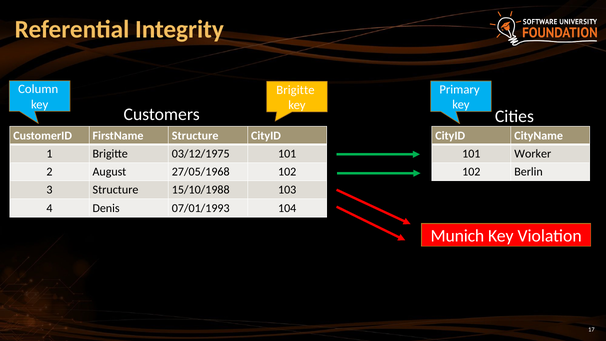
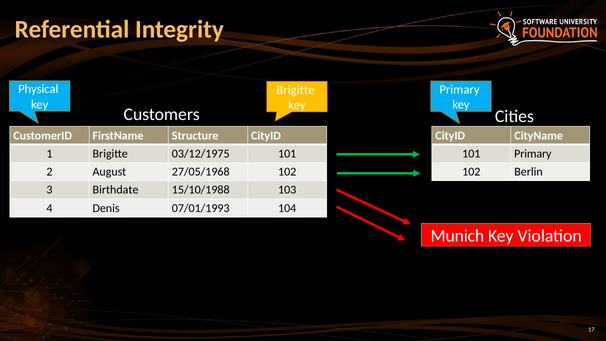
Column: Column -> Physical
101 Worker: Worker -> Primary
3 Structure: Structure -> Birthdate
